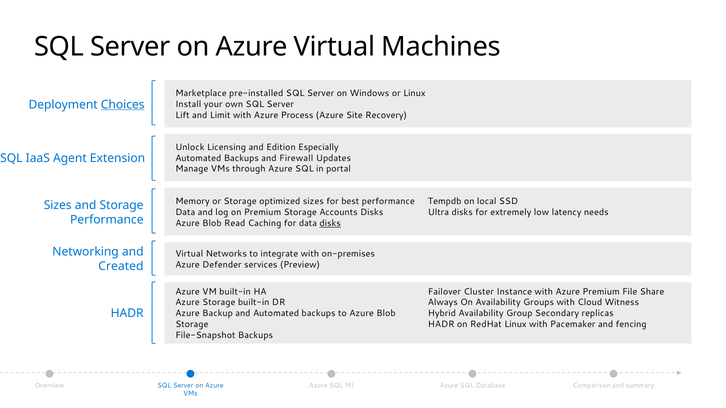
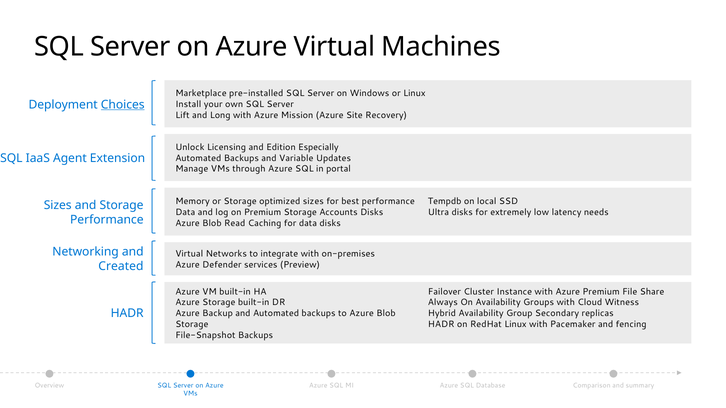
Limit: Limit -> Long
Process: Process -> Mission
Firewall: Firewall -> Variable
disks at (330, 223) underline: present -> none
